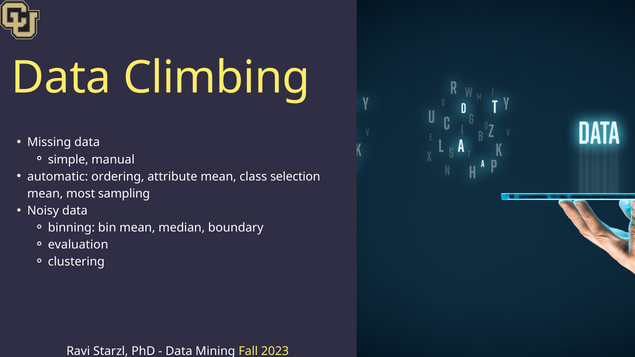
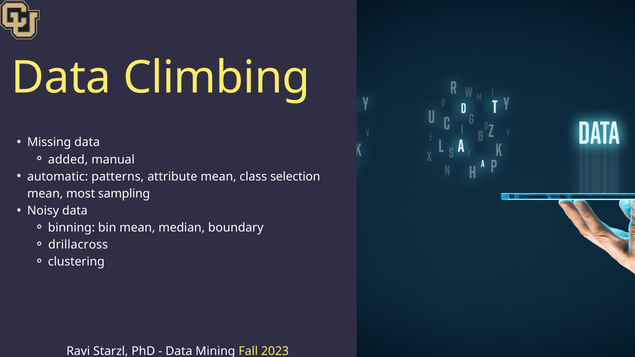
simple: simple -> added
ordering: ordering -> patterns
evaluation: evaluation -> drillacross
